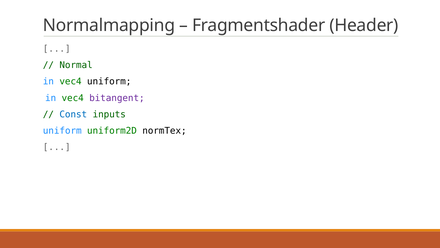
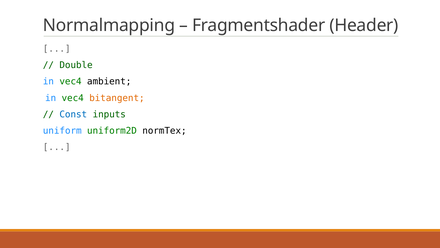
Normal: Normal -> Double
vec4 uniform: uniform -> ambient
bitangent colour: purple -> orange
